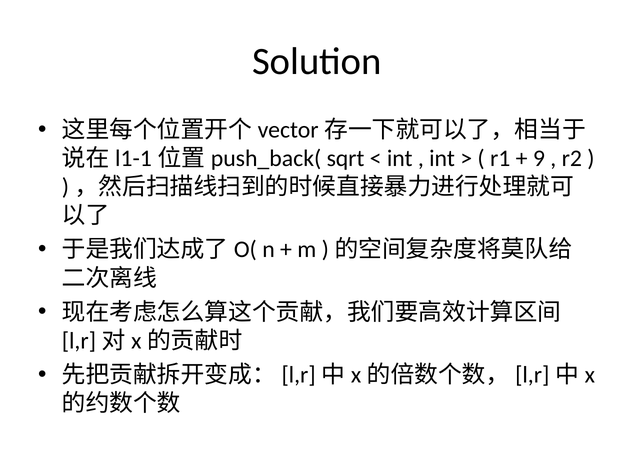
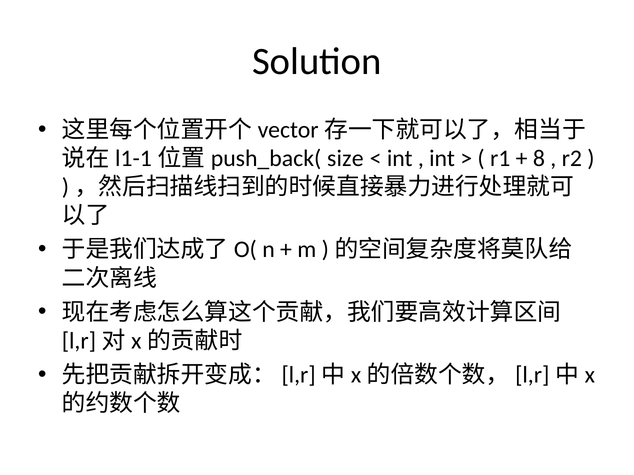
sqrt: sqrt -> size
9: 9 -> 8
